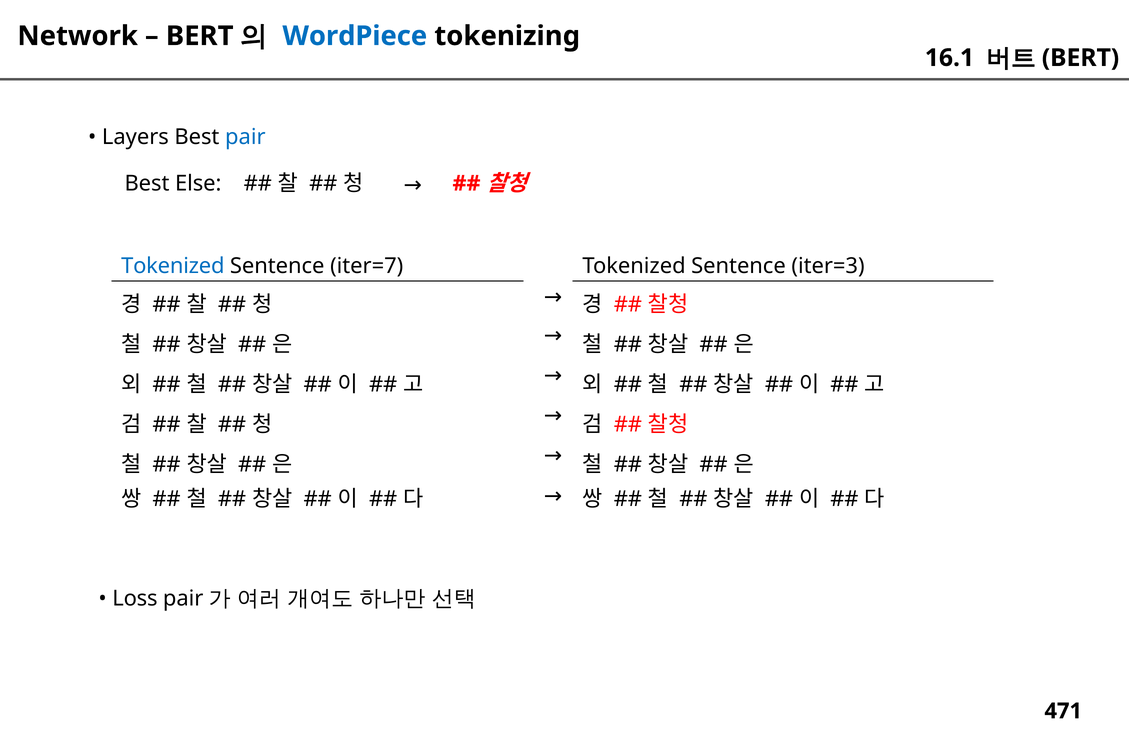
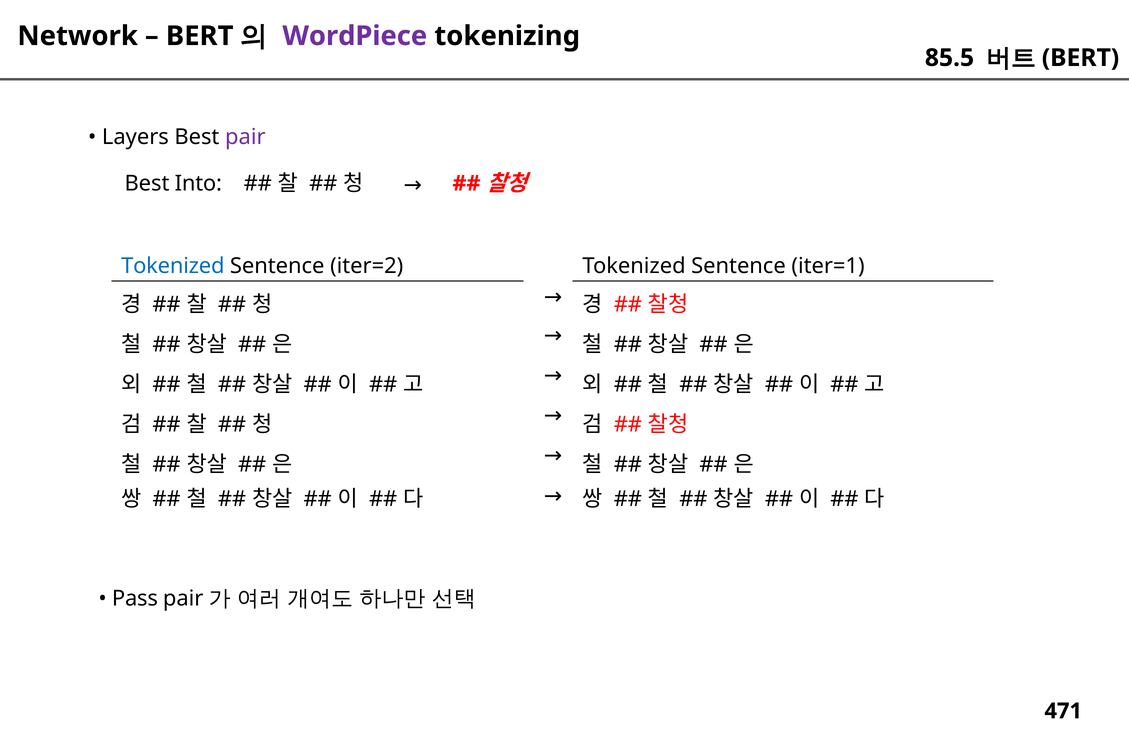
WordPiece colour: blue -> purple
16.1: 16.1 -> 85.5
pair colour: blue -> purple
Else: Else -> Into
iter=7: iter=7 -> iter=2
iter=3: iter=3 -> iter=1
Loss: Loss -> Pass
